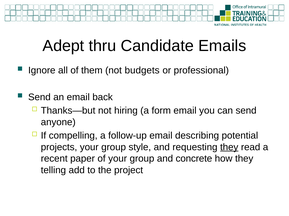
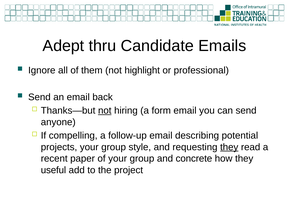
budgets: budgets -> highlight
not at (105, 111) underline: none -> present
telling: telling -> useful
